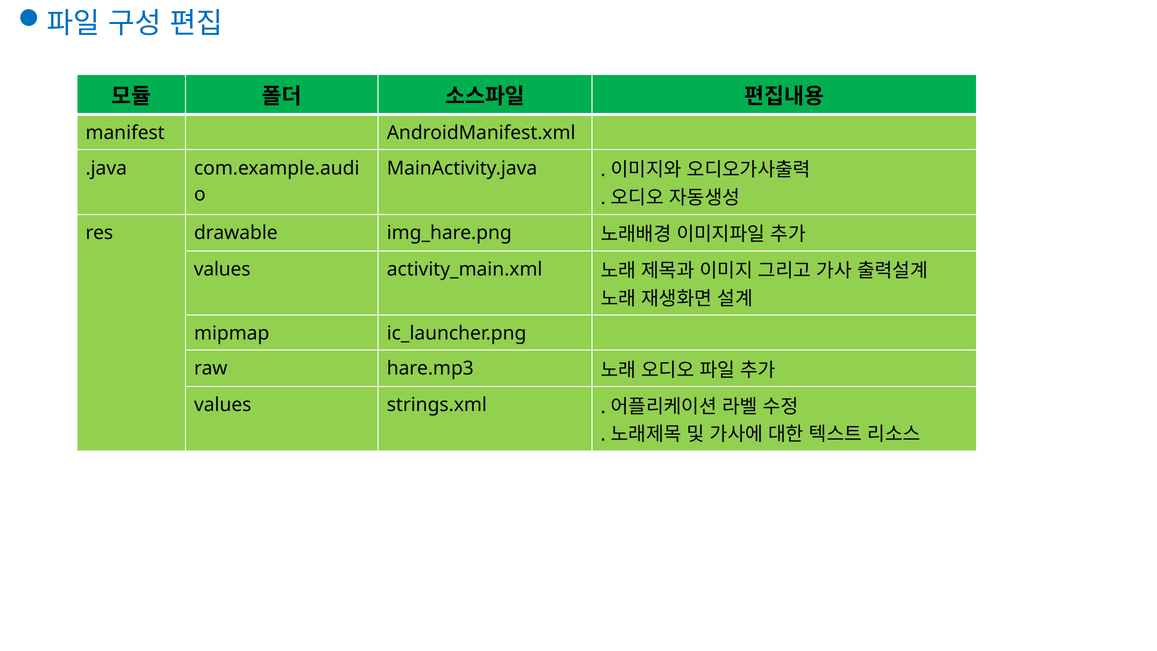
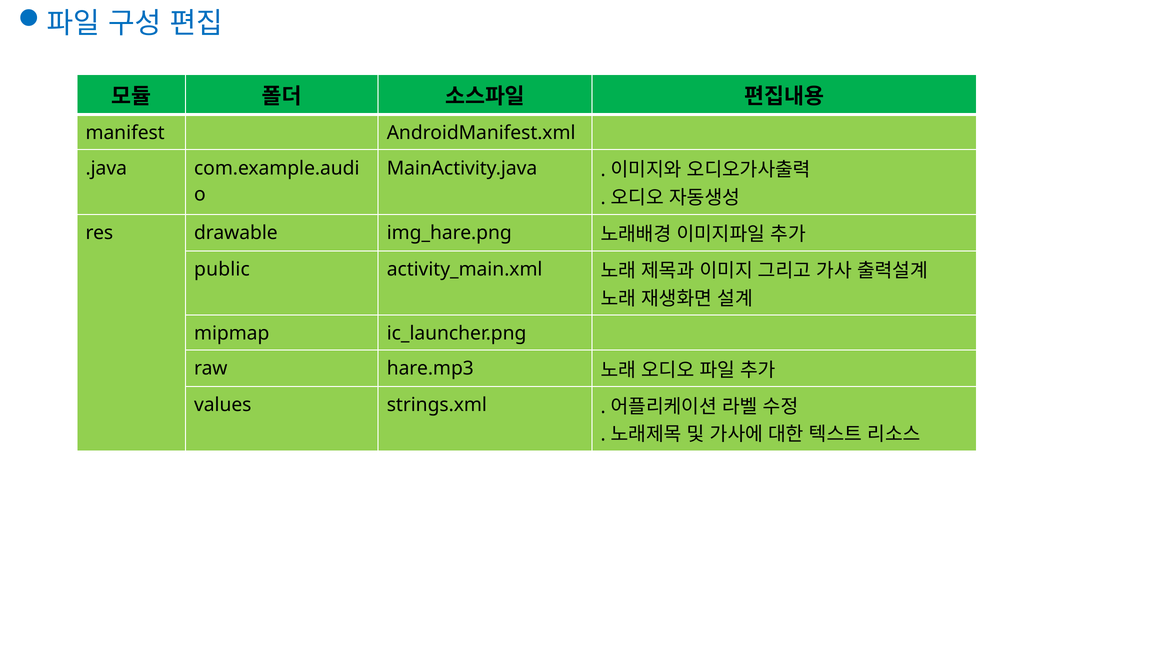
values at (222, 269): values -> public
